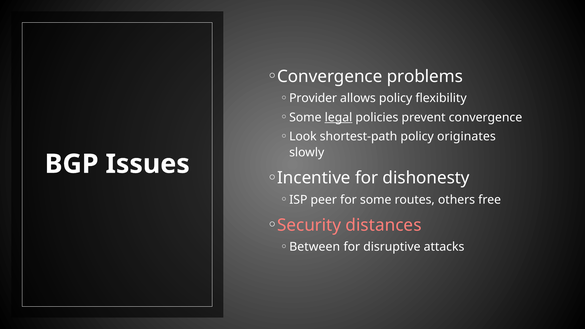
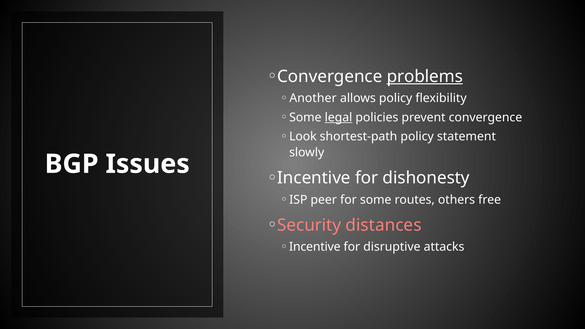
problems underline: none -> present
Provider: Provider -> Another
originates: originates -> statement
Between at (315, 247): Between -> Incentive
